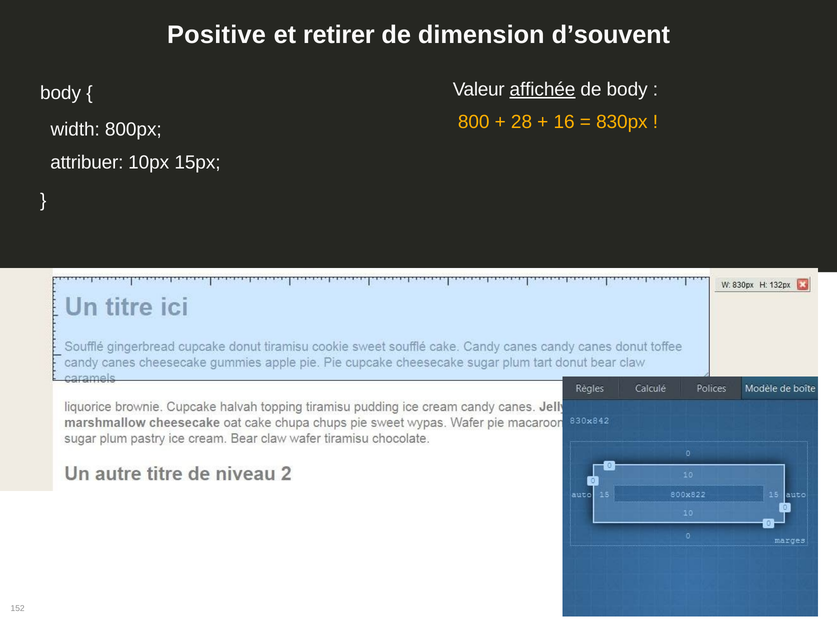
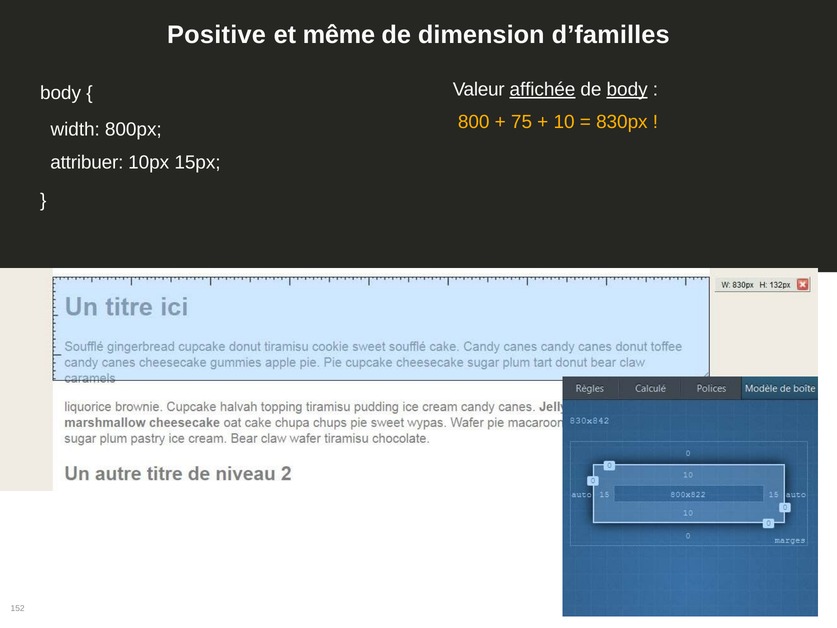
retirer: retirer -> même
d’souvent: d’souvent -> d’familles
body at (627, 90) underline: none -> present
28: 28 -> 75
16: 16 -> 10
